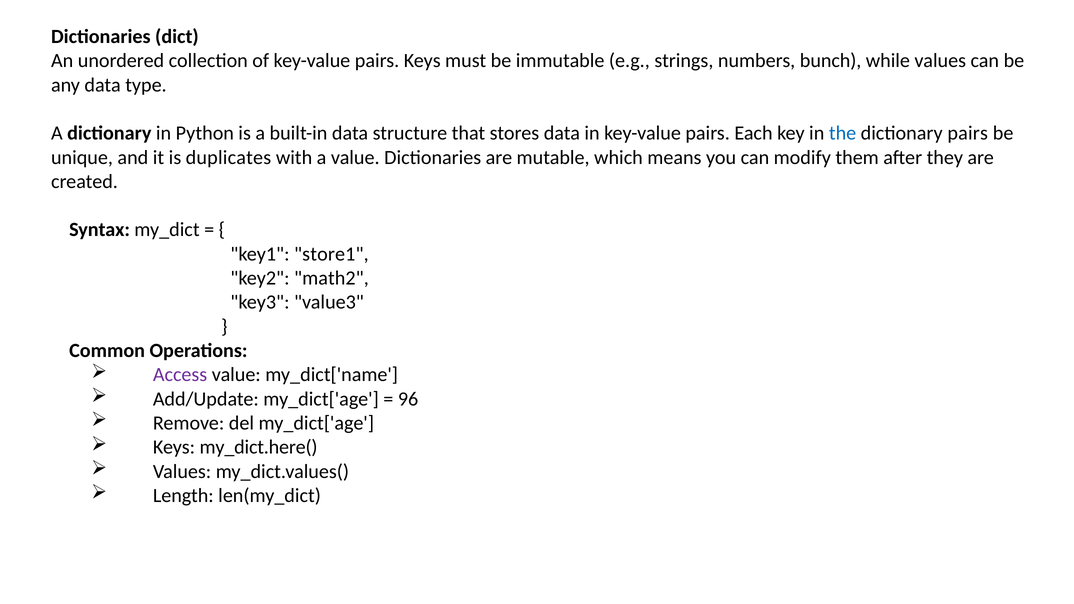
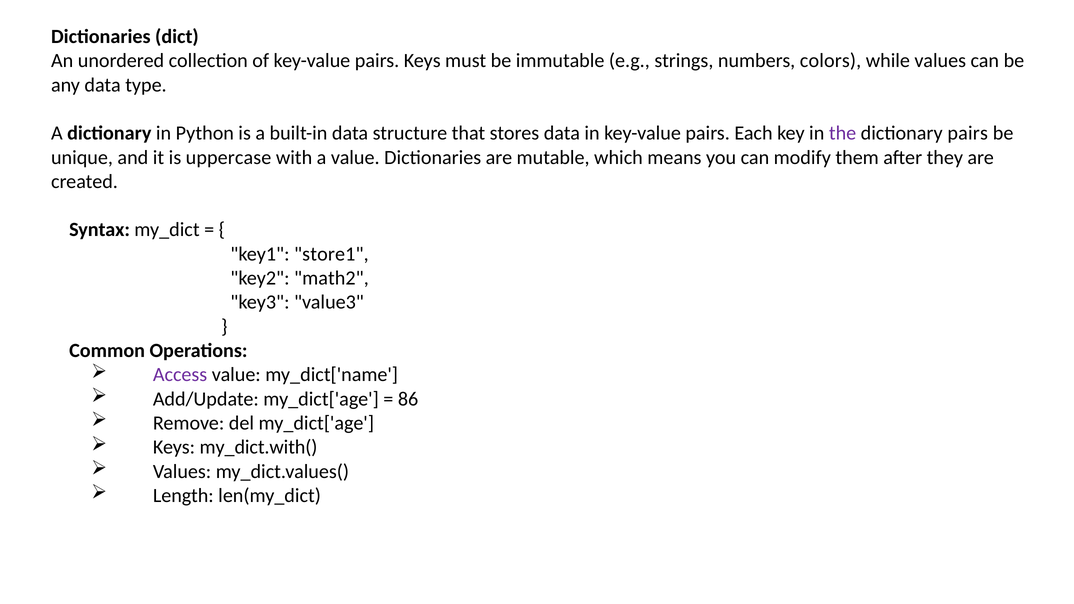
bunch: bunch -> colors
the colour: blue -> purple
duplicates: duplicates -> uppercase
96: 96 -> 86
my_dict.here(: my_dict.here( -> my_dict.with(
